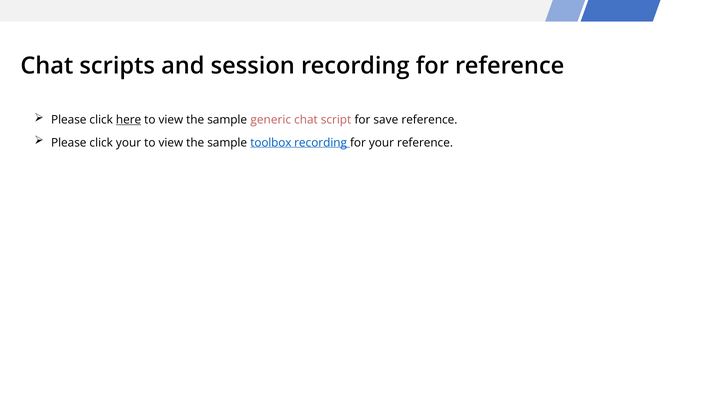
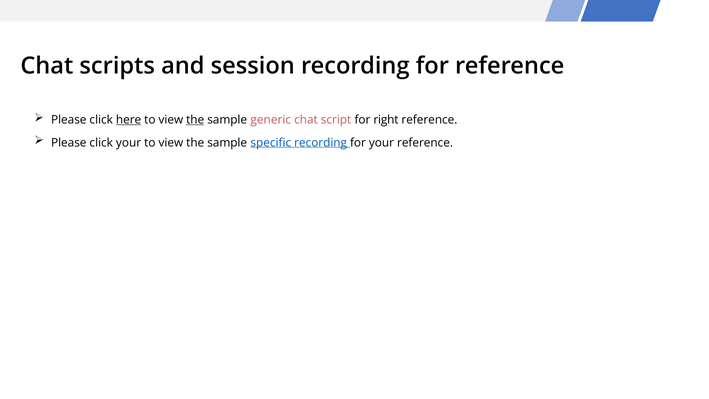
the at (195, 120) underline: none -> present
save: save -> right
toolbox: toolbox -> specific
